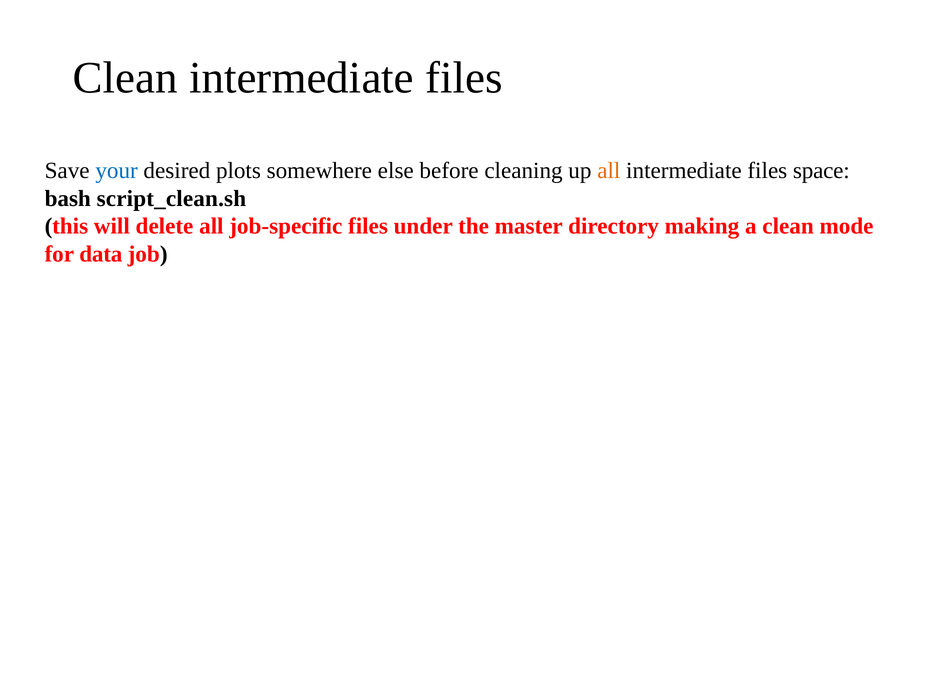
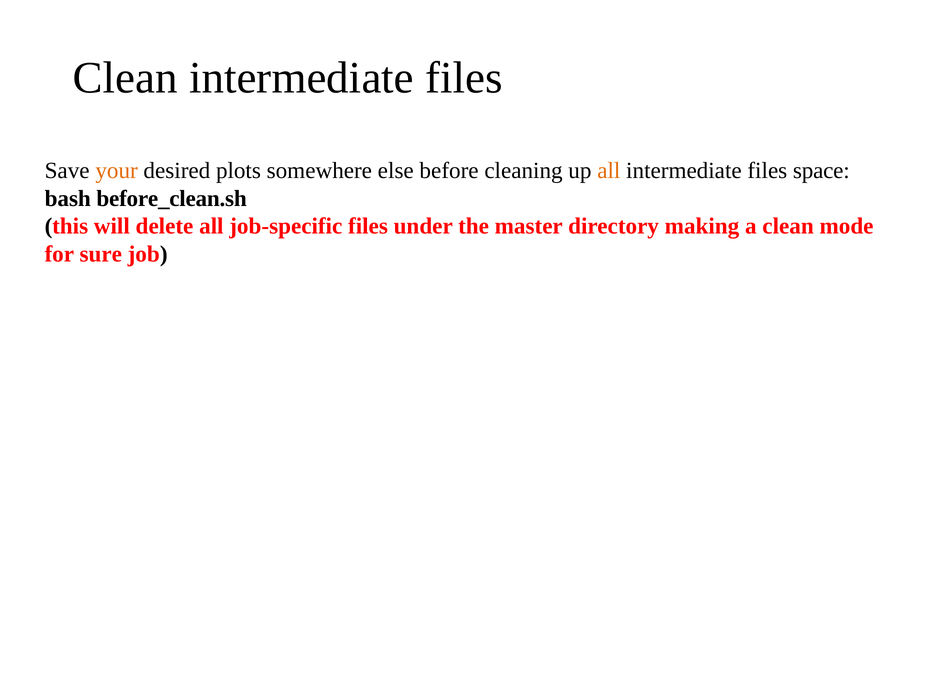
your colour: blue -> orange
script_clean.sh: script_clean.sh -> before_clean.sh
data: data -> sure
